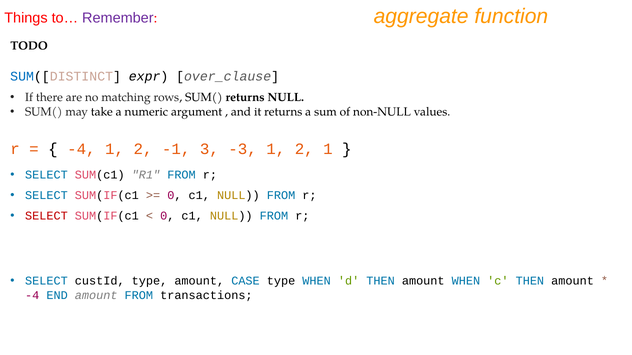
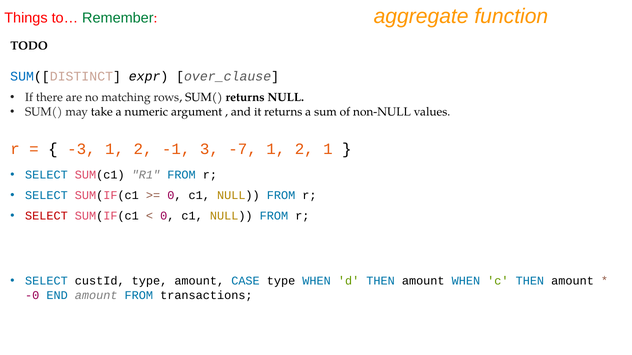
Remember colour: purple -> green
-4 at (81, 149): -4 -> -3
-3: -3 -> -7
-4 at (32, 296): -4 -> -0
